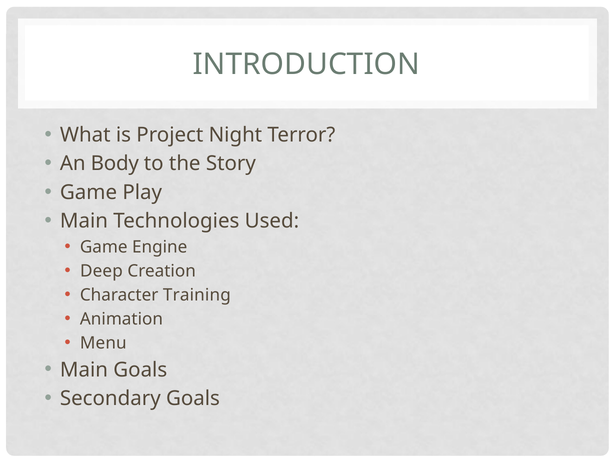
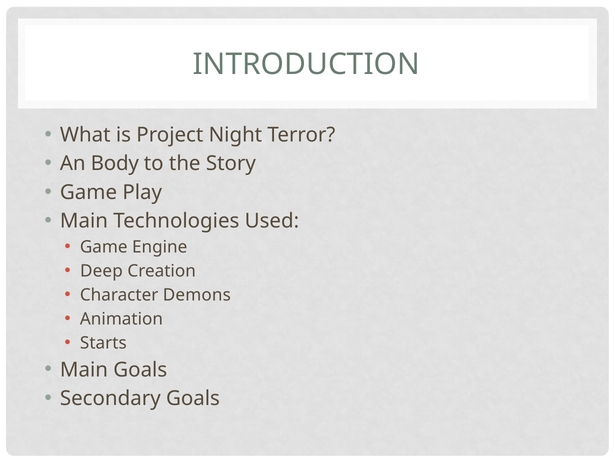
Training: Training -> Demons
Menu: Menu -> Starts
